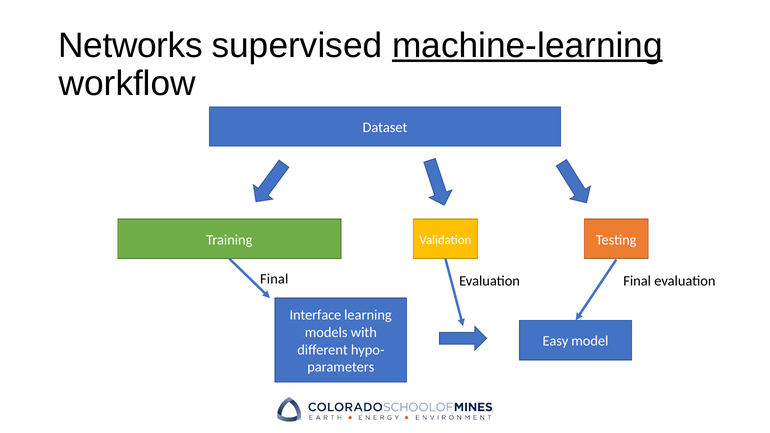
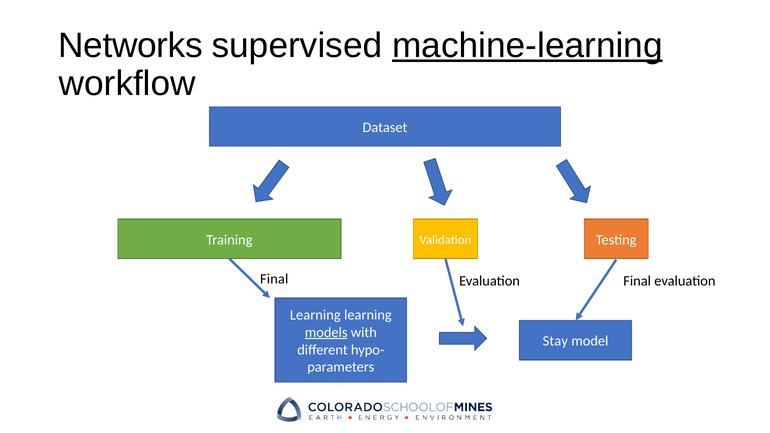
Interface at (315, 315): Interface -> Learning
models underline: none -> present
Easy: Easy -> Stay
